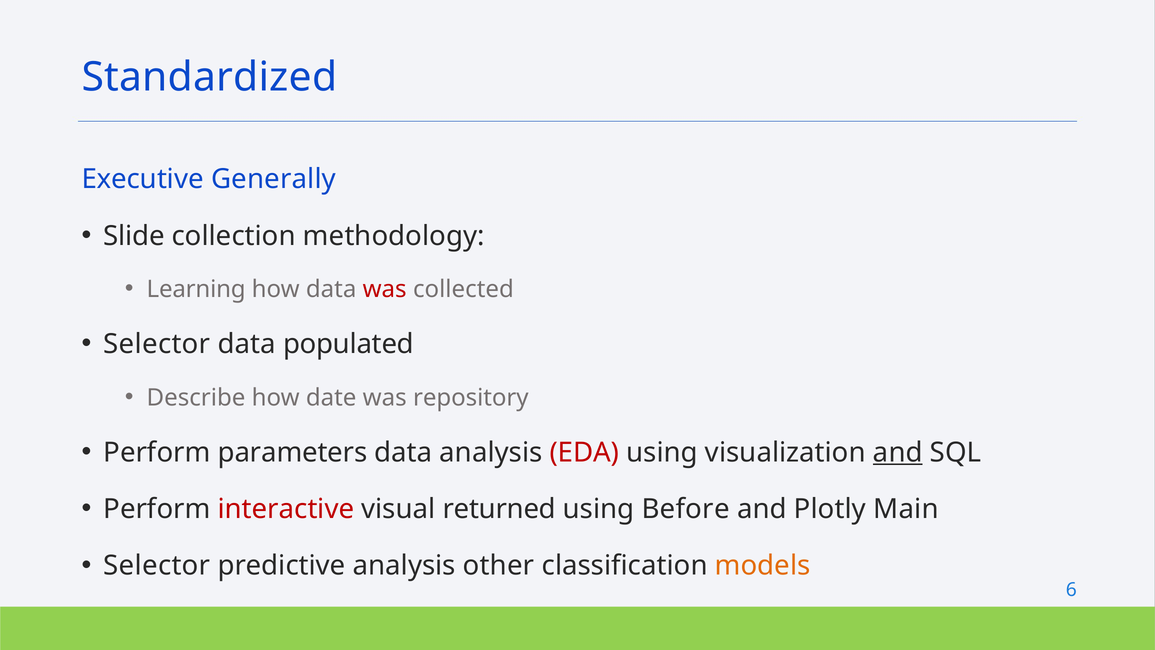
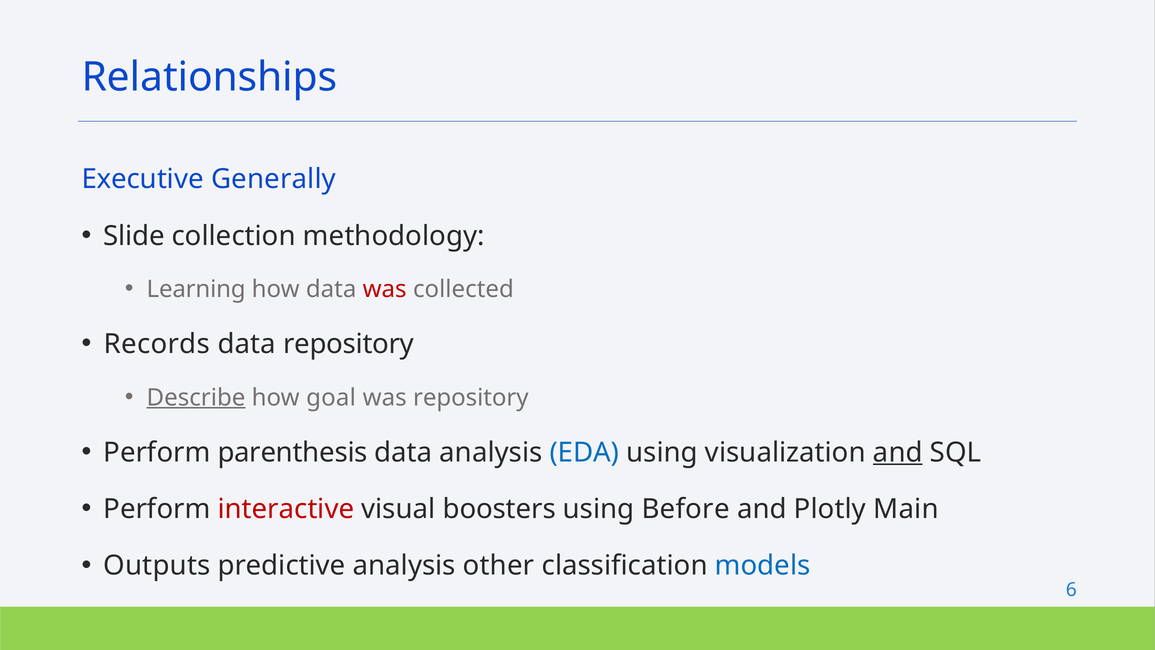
Standardized: Standardized -> Relationships
Selector at (157, 344): Selector -> Records
data populated: populated -> repository
Describe underline: none -> present
date: date -> goal
parameters: parameters -> parenthesis
EDA colour: red -> blue
returned: returned -> boosters
Selector at (157, 565): Selector -> Outputs
models at (763, 565) colour: orange -> blue
